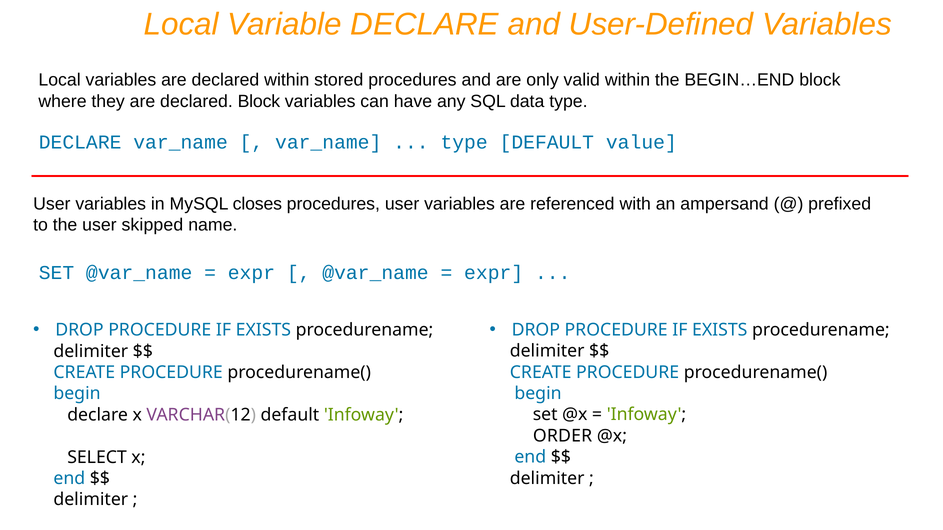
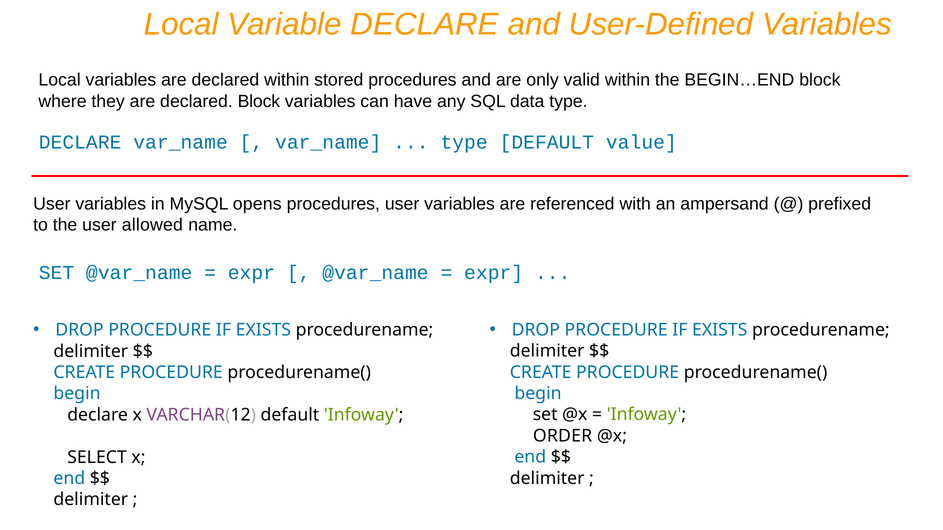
closes: closes -> opens
skipped: skipped -> allowed
